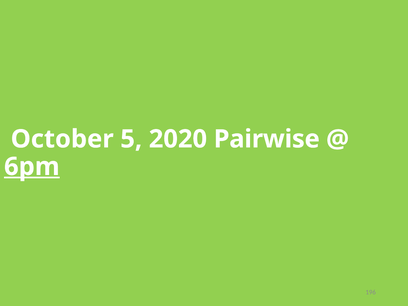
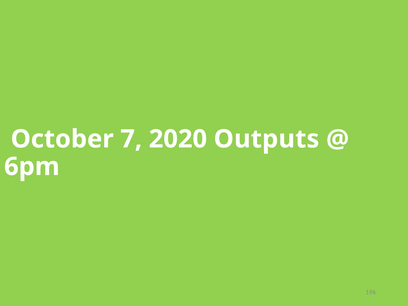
5: 5 -> 7
Pairwise: Pairwise -> Outputs
6pm underline: present -> none
